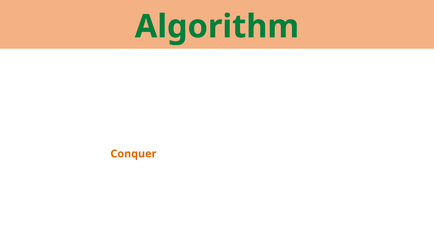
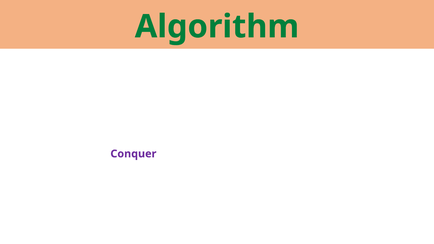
Conquer colour: orange -> purple
